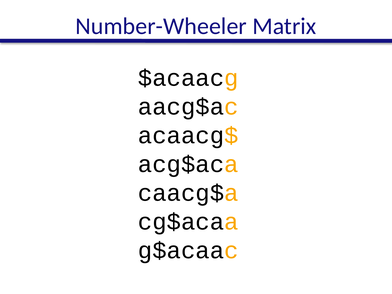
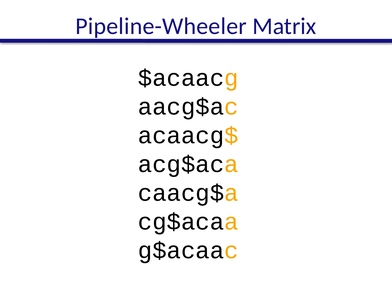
Number-Wheeler: Number-Wheeler -> Pipeline-Wheeler
